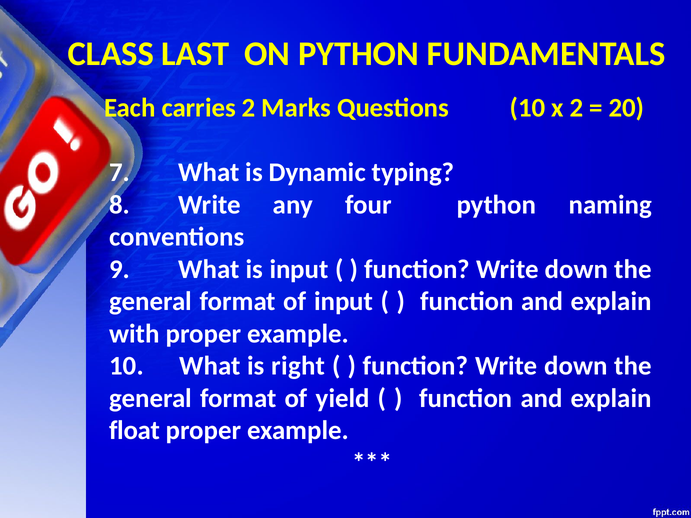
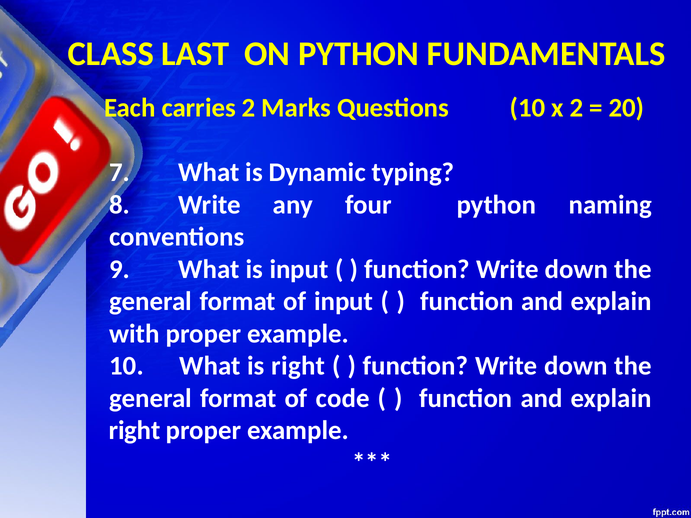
yield: yield -> code
float at (135, 431): float -> right
